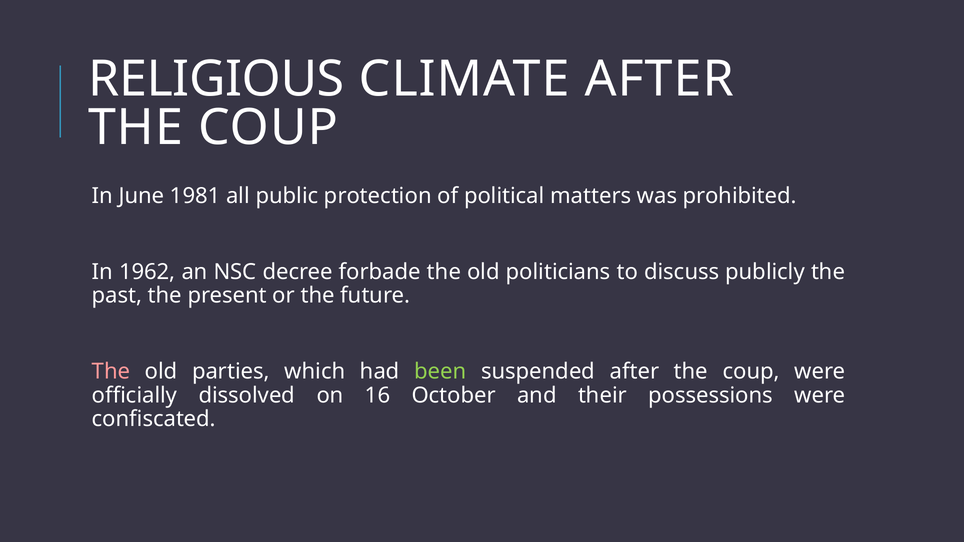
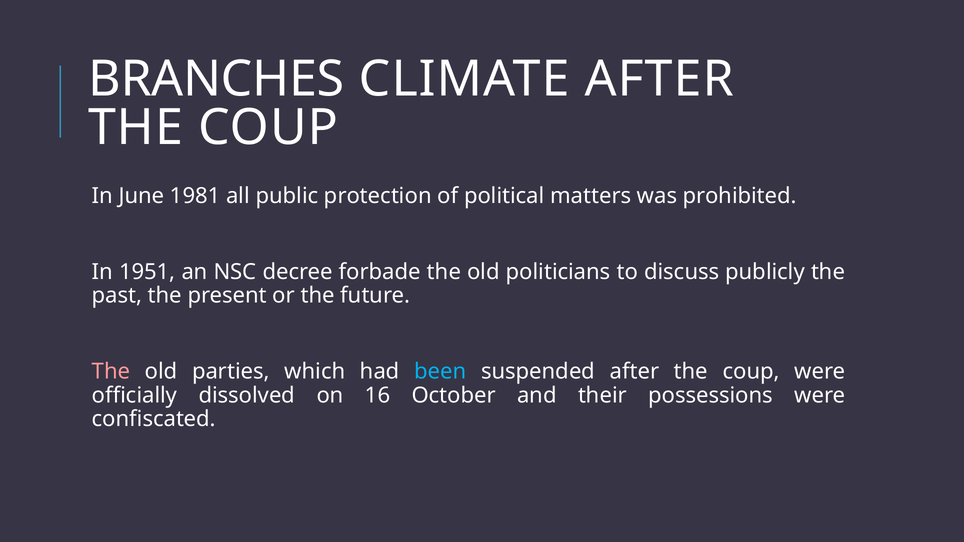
RELIGIOUS: RELIGIOUS -> BRANCHES
1962: 1962 -> 1951
been colour: light green -> light blue
